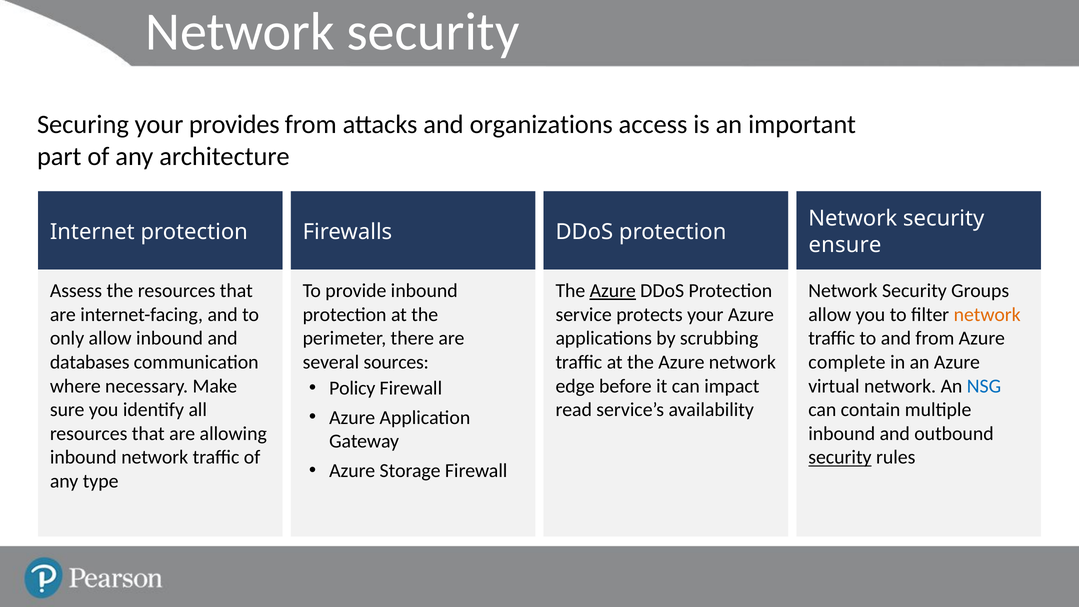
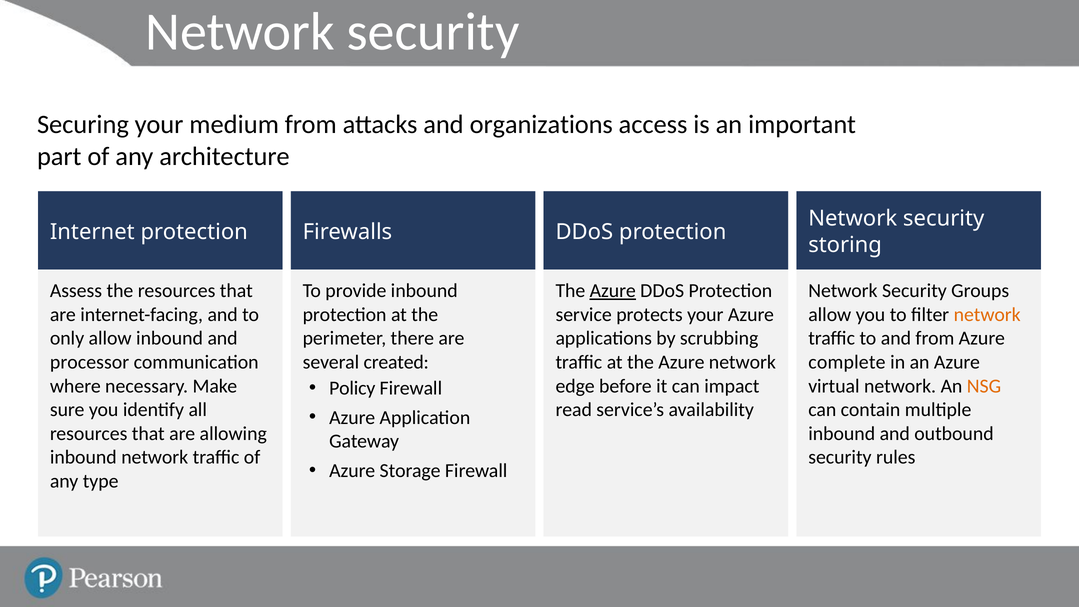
provides: provides -> medium
ensure: ensure -> storing
databases: databases -> processor
sources: sources -> created
NSG colour: blue -> orange
security at (840, 457) underline: present -> none
